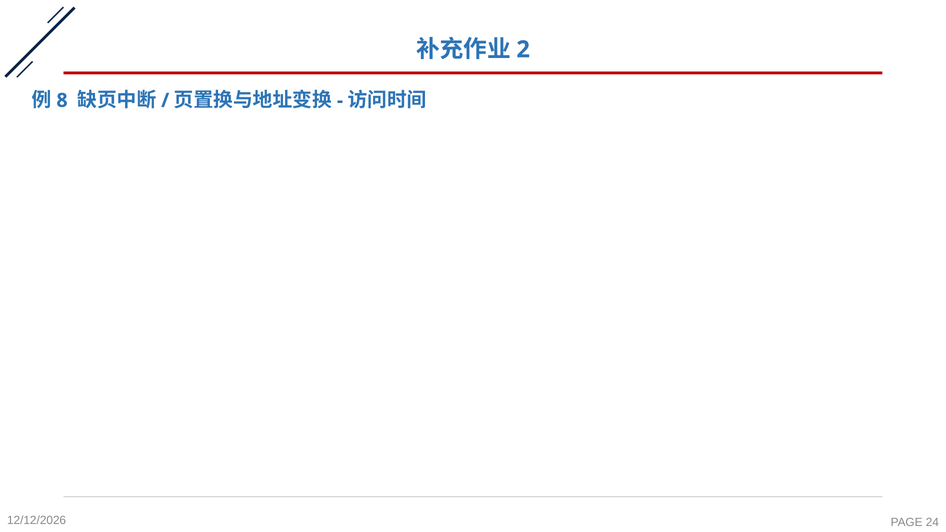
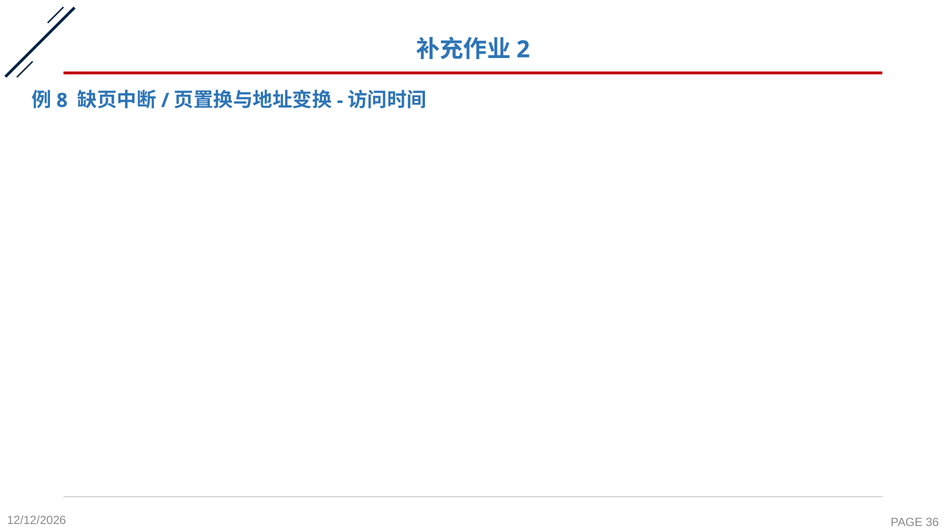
24: 24 -> 36
